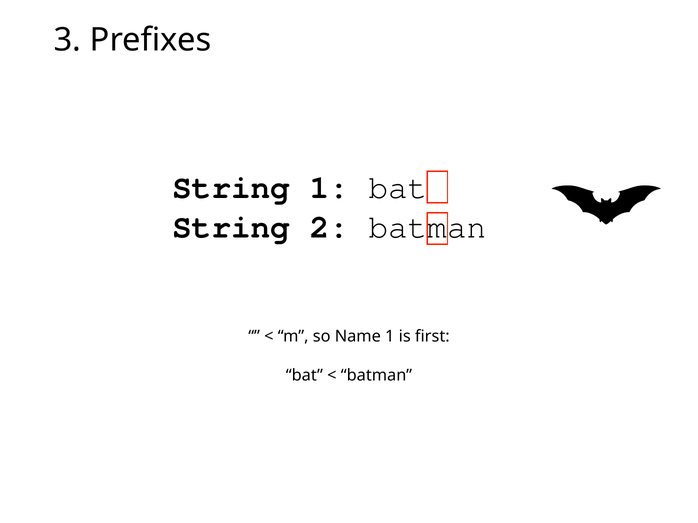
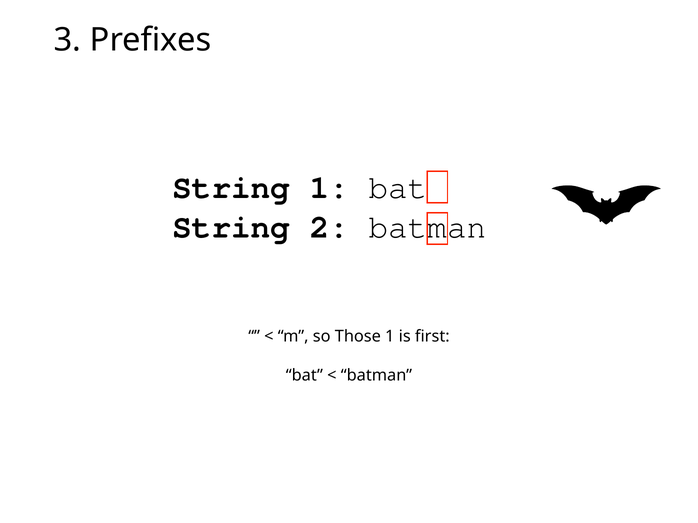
Name: Name -> Those
